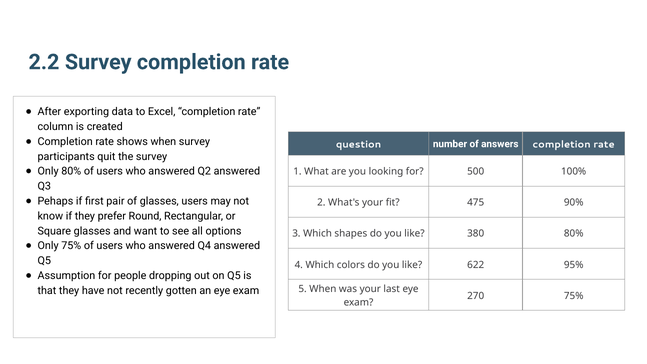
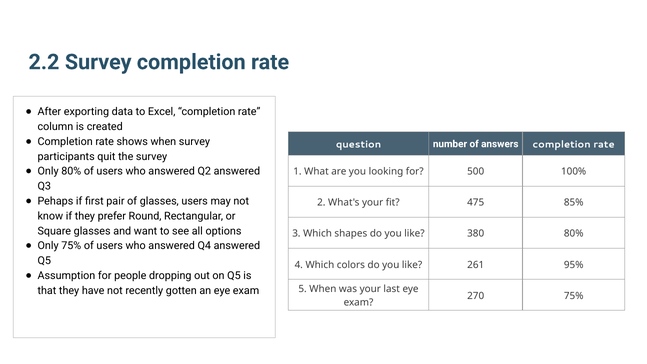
90%: 90% -> 85%
622: 622 -> 261
